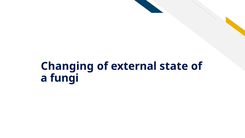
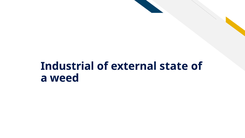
Changing: Changing -> Industrial
fungi: fungi -> weed
